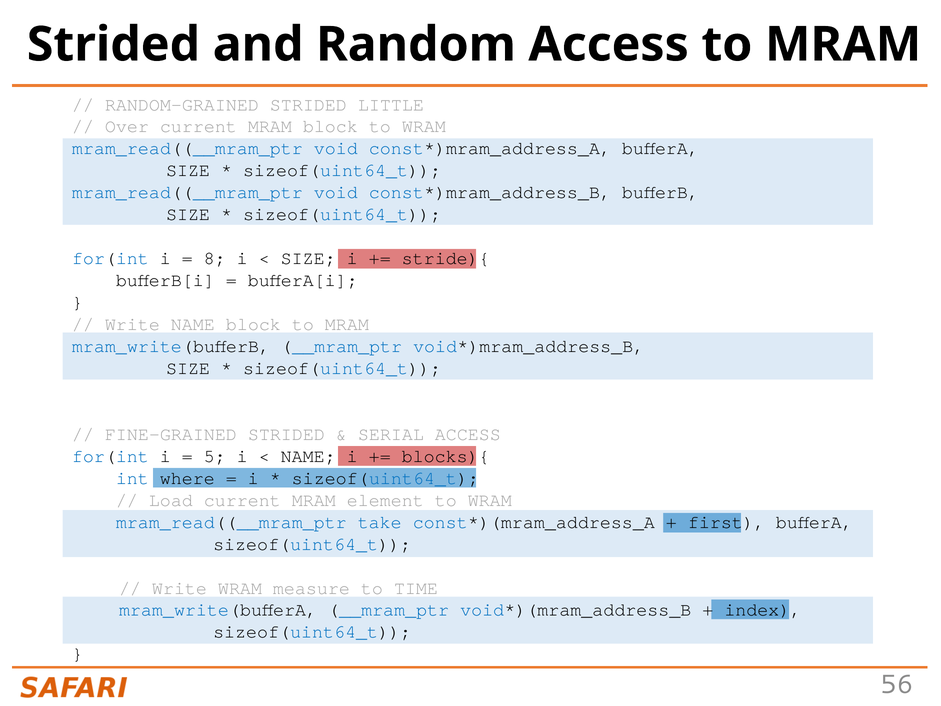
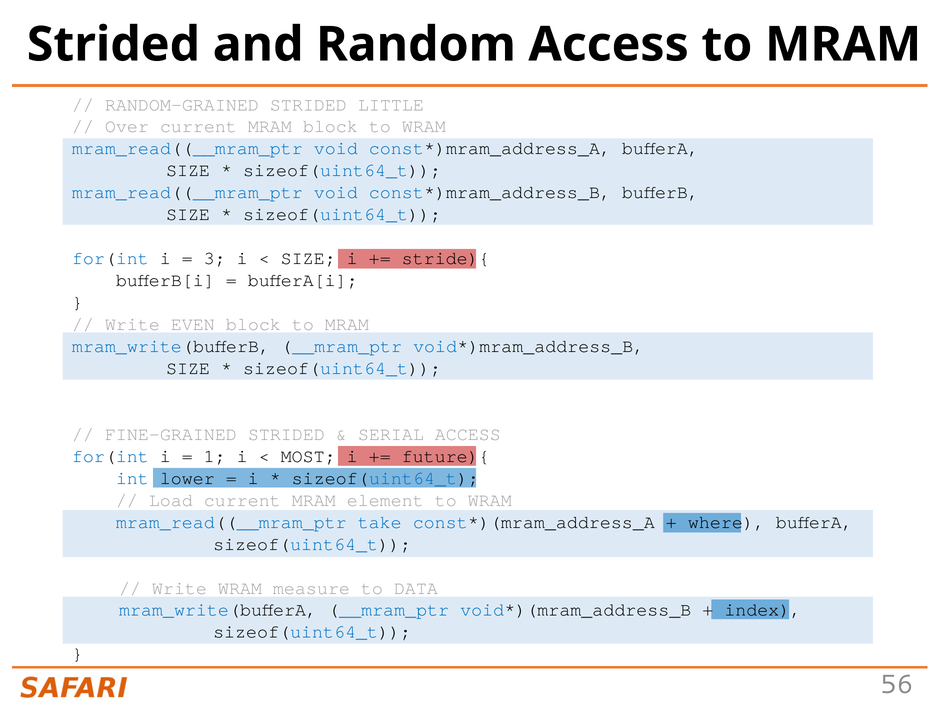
8: 8 -> 3
Write NAME: NAME -> EVEN
5: 5 -> 1
NAME at (308, 456): NAME -> MOST
blocks){: blocks){ -> future){
where: where -> lower
first: first -> where
TIME: TIME -> DATA
